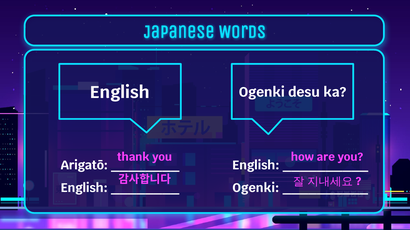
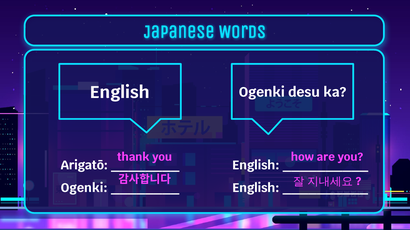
English at (84, 188): English -> Ogenki
Ogenki at (256, 188): Ogenki -> English
